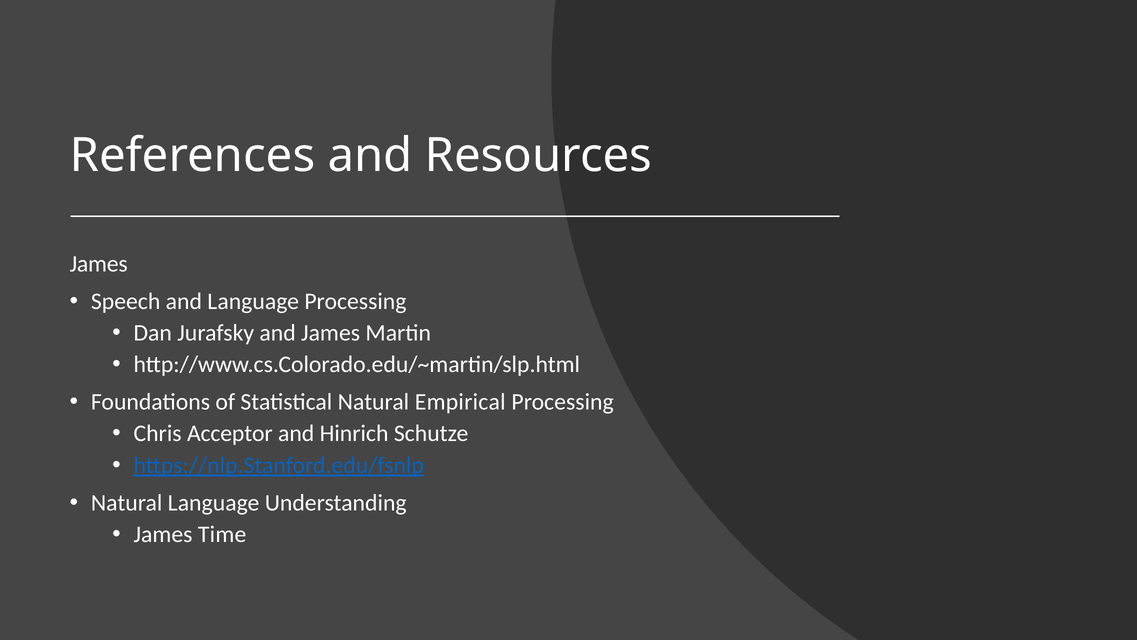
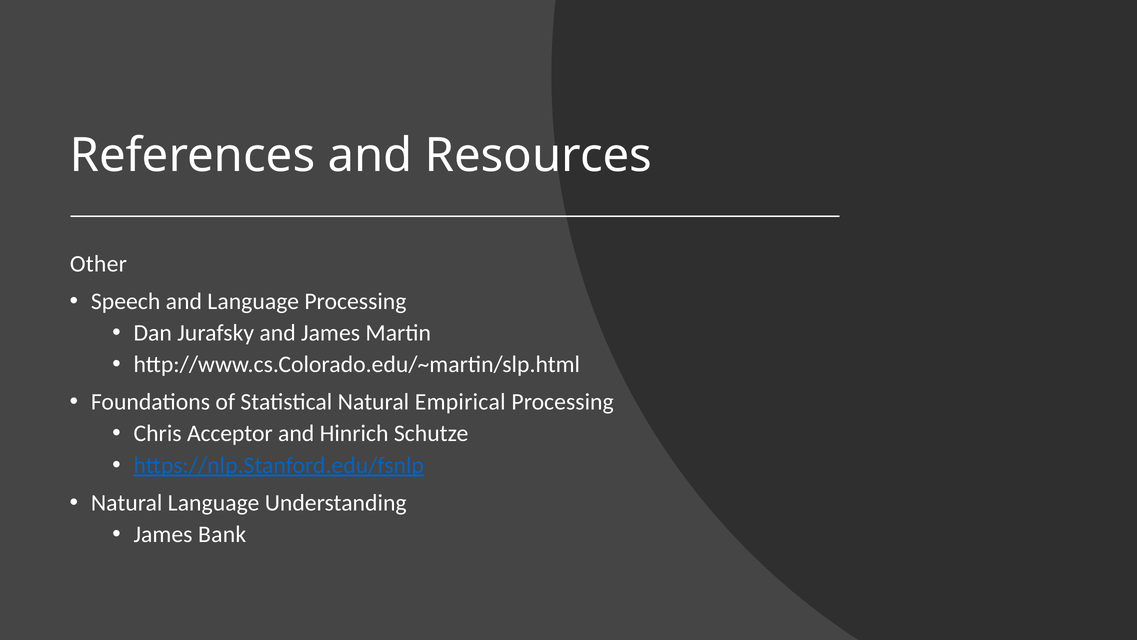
James at (99, 264): James -> Other
Time: Time -> Bank
